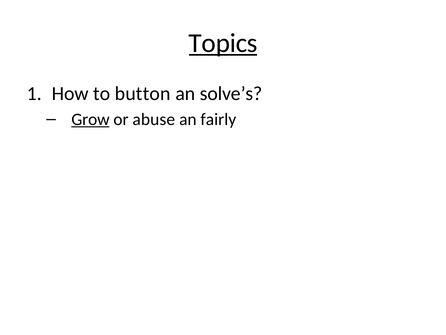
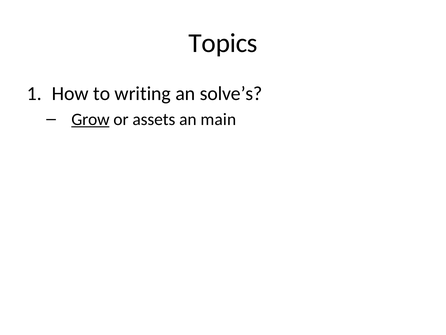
Topics underline: present -> none
button: button -> writing
abuse: abuse -> assets
fairly: fairly -> main
